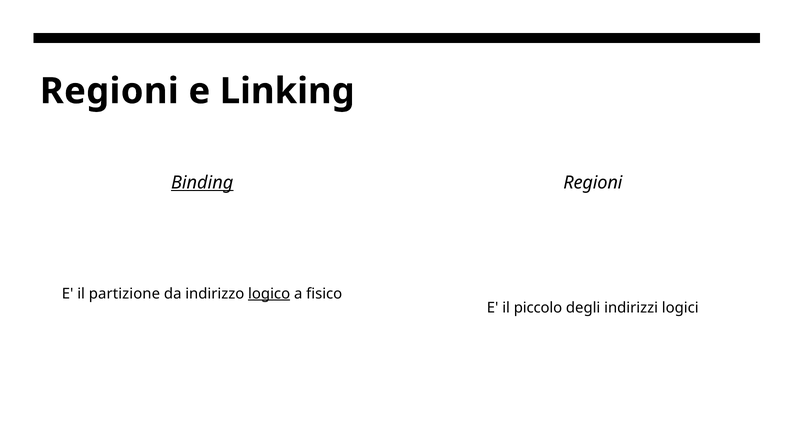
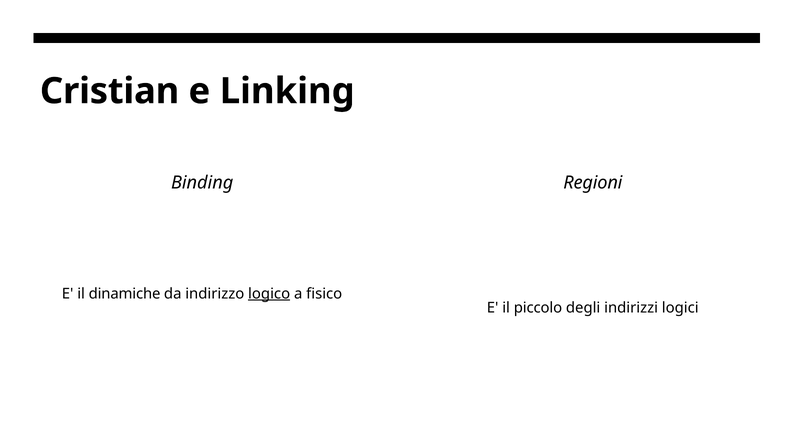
Regioni at (109, 91): Regioni -> Cristian
Binding underline: present -> none
partizione: partizione -> dinamiche
